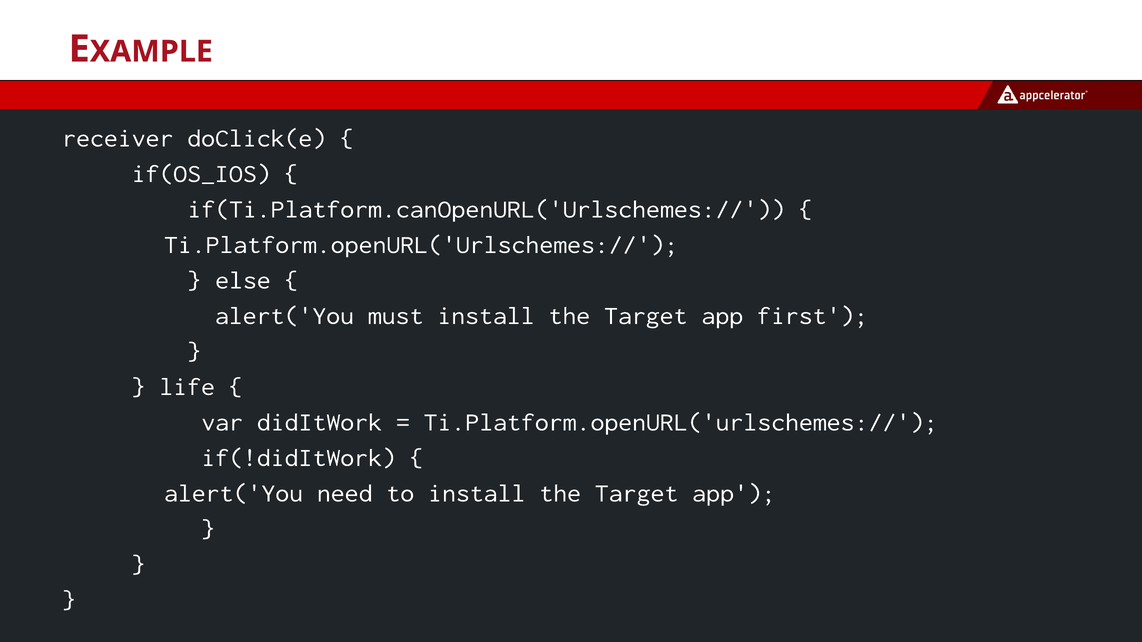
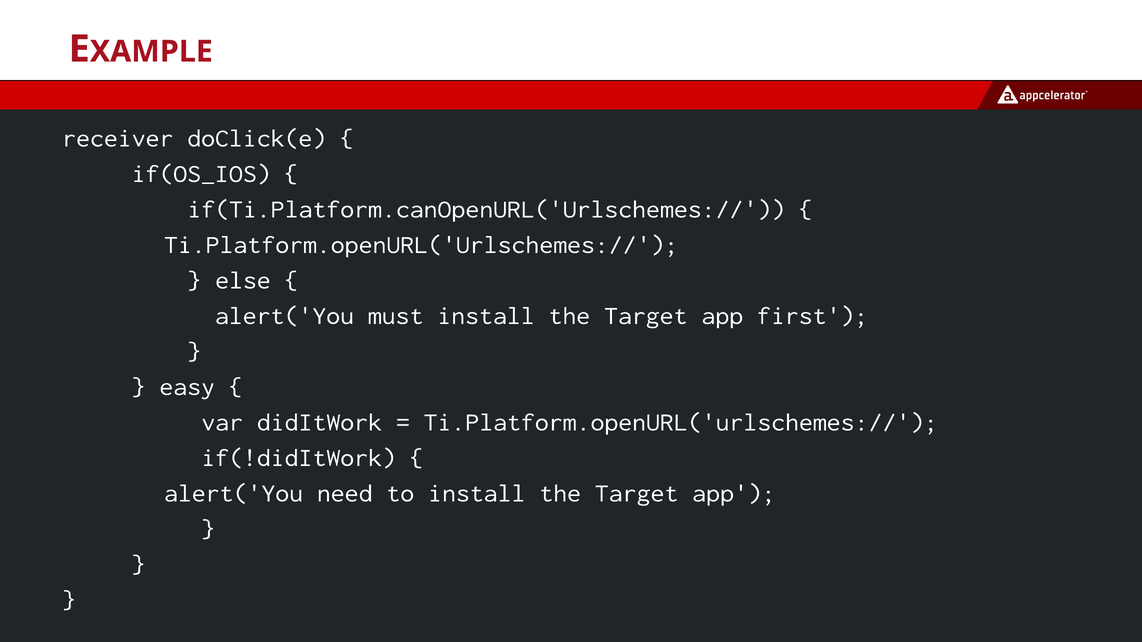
life: life -> easy
